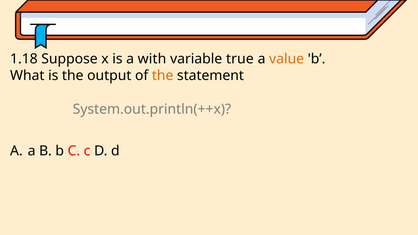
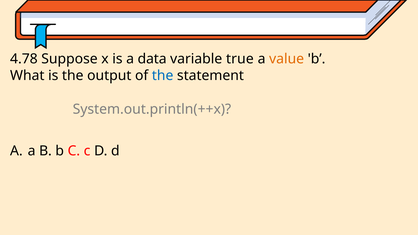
1.18: 1.18 -> 4.78
with: with -> data
the at (163, 76) colour: orange -> blue
